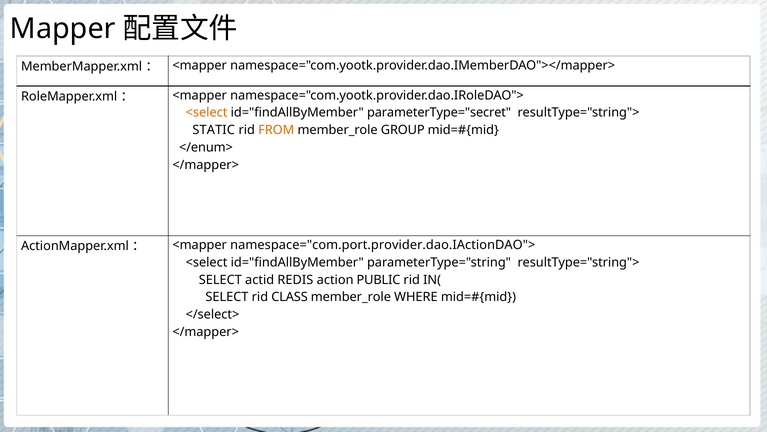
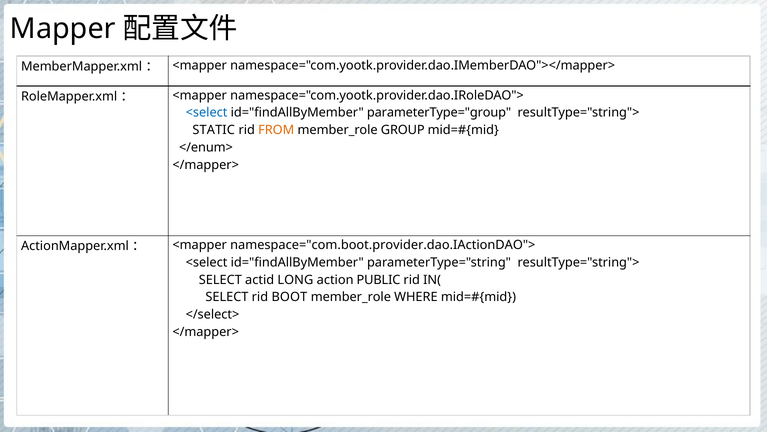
<select at (207, 113) colour: orange -> blue
parameterType="secret: parameterType="secret -> parameterType="group
namespace="com.port.provider.dao.IActionDAO">: namespace="com.port.provider.dao.IActionDAO"> -> namespace="com.boot.provider.dao.IActionDAO">
REDIS: REDIS -> LONG
CLASS: CLASS -> BOOT
